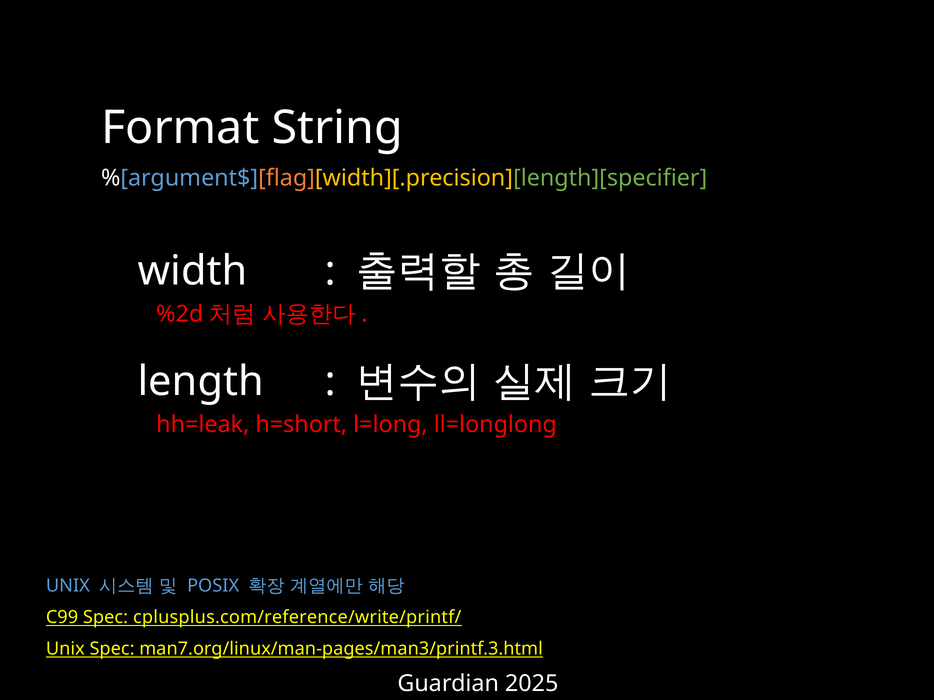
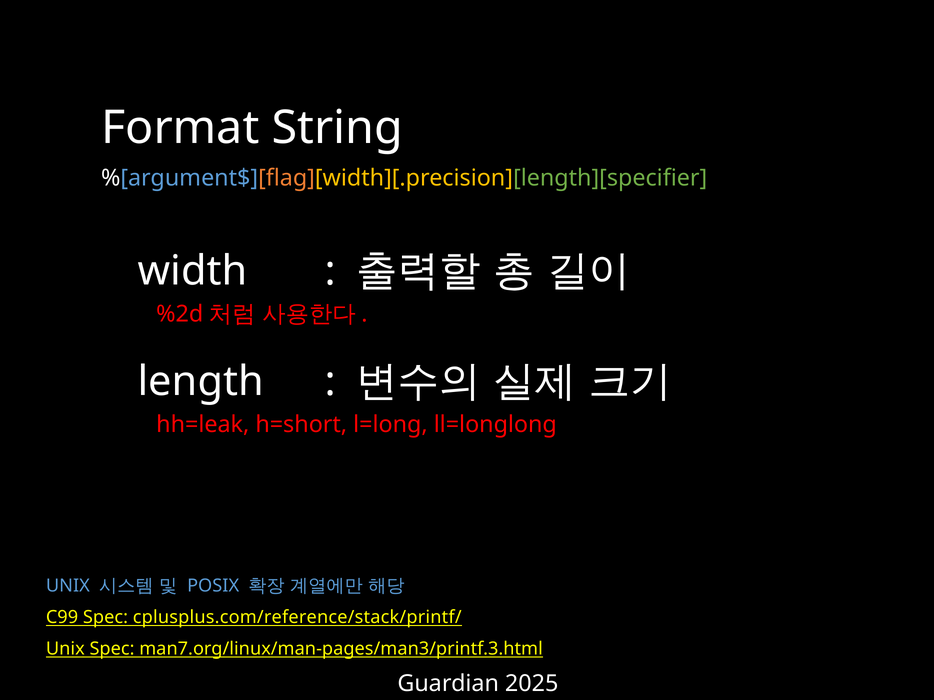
cplusplus.com/reference/write/printf/: cplusplus.com/reference/write/printf/ -> cplusplus.com/reference/stack/printf/
